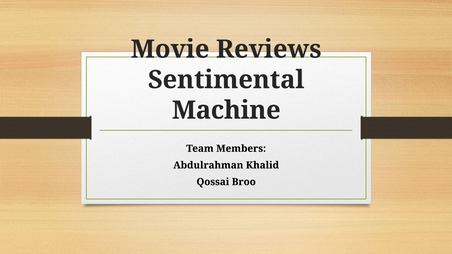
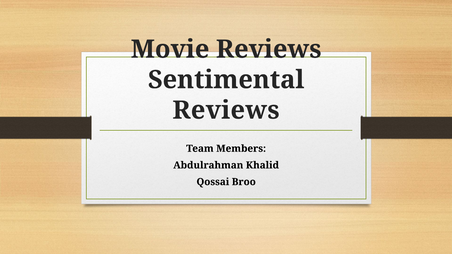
Machine at (226, 110): Machine -> Reviews
